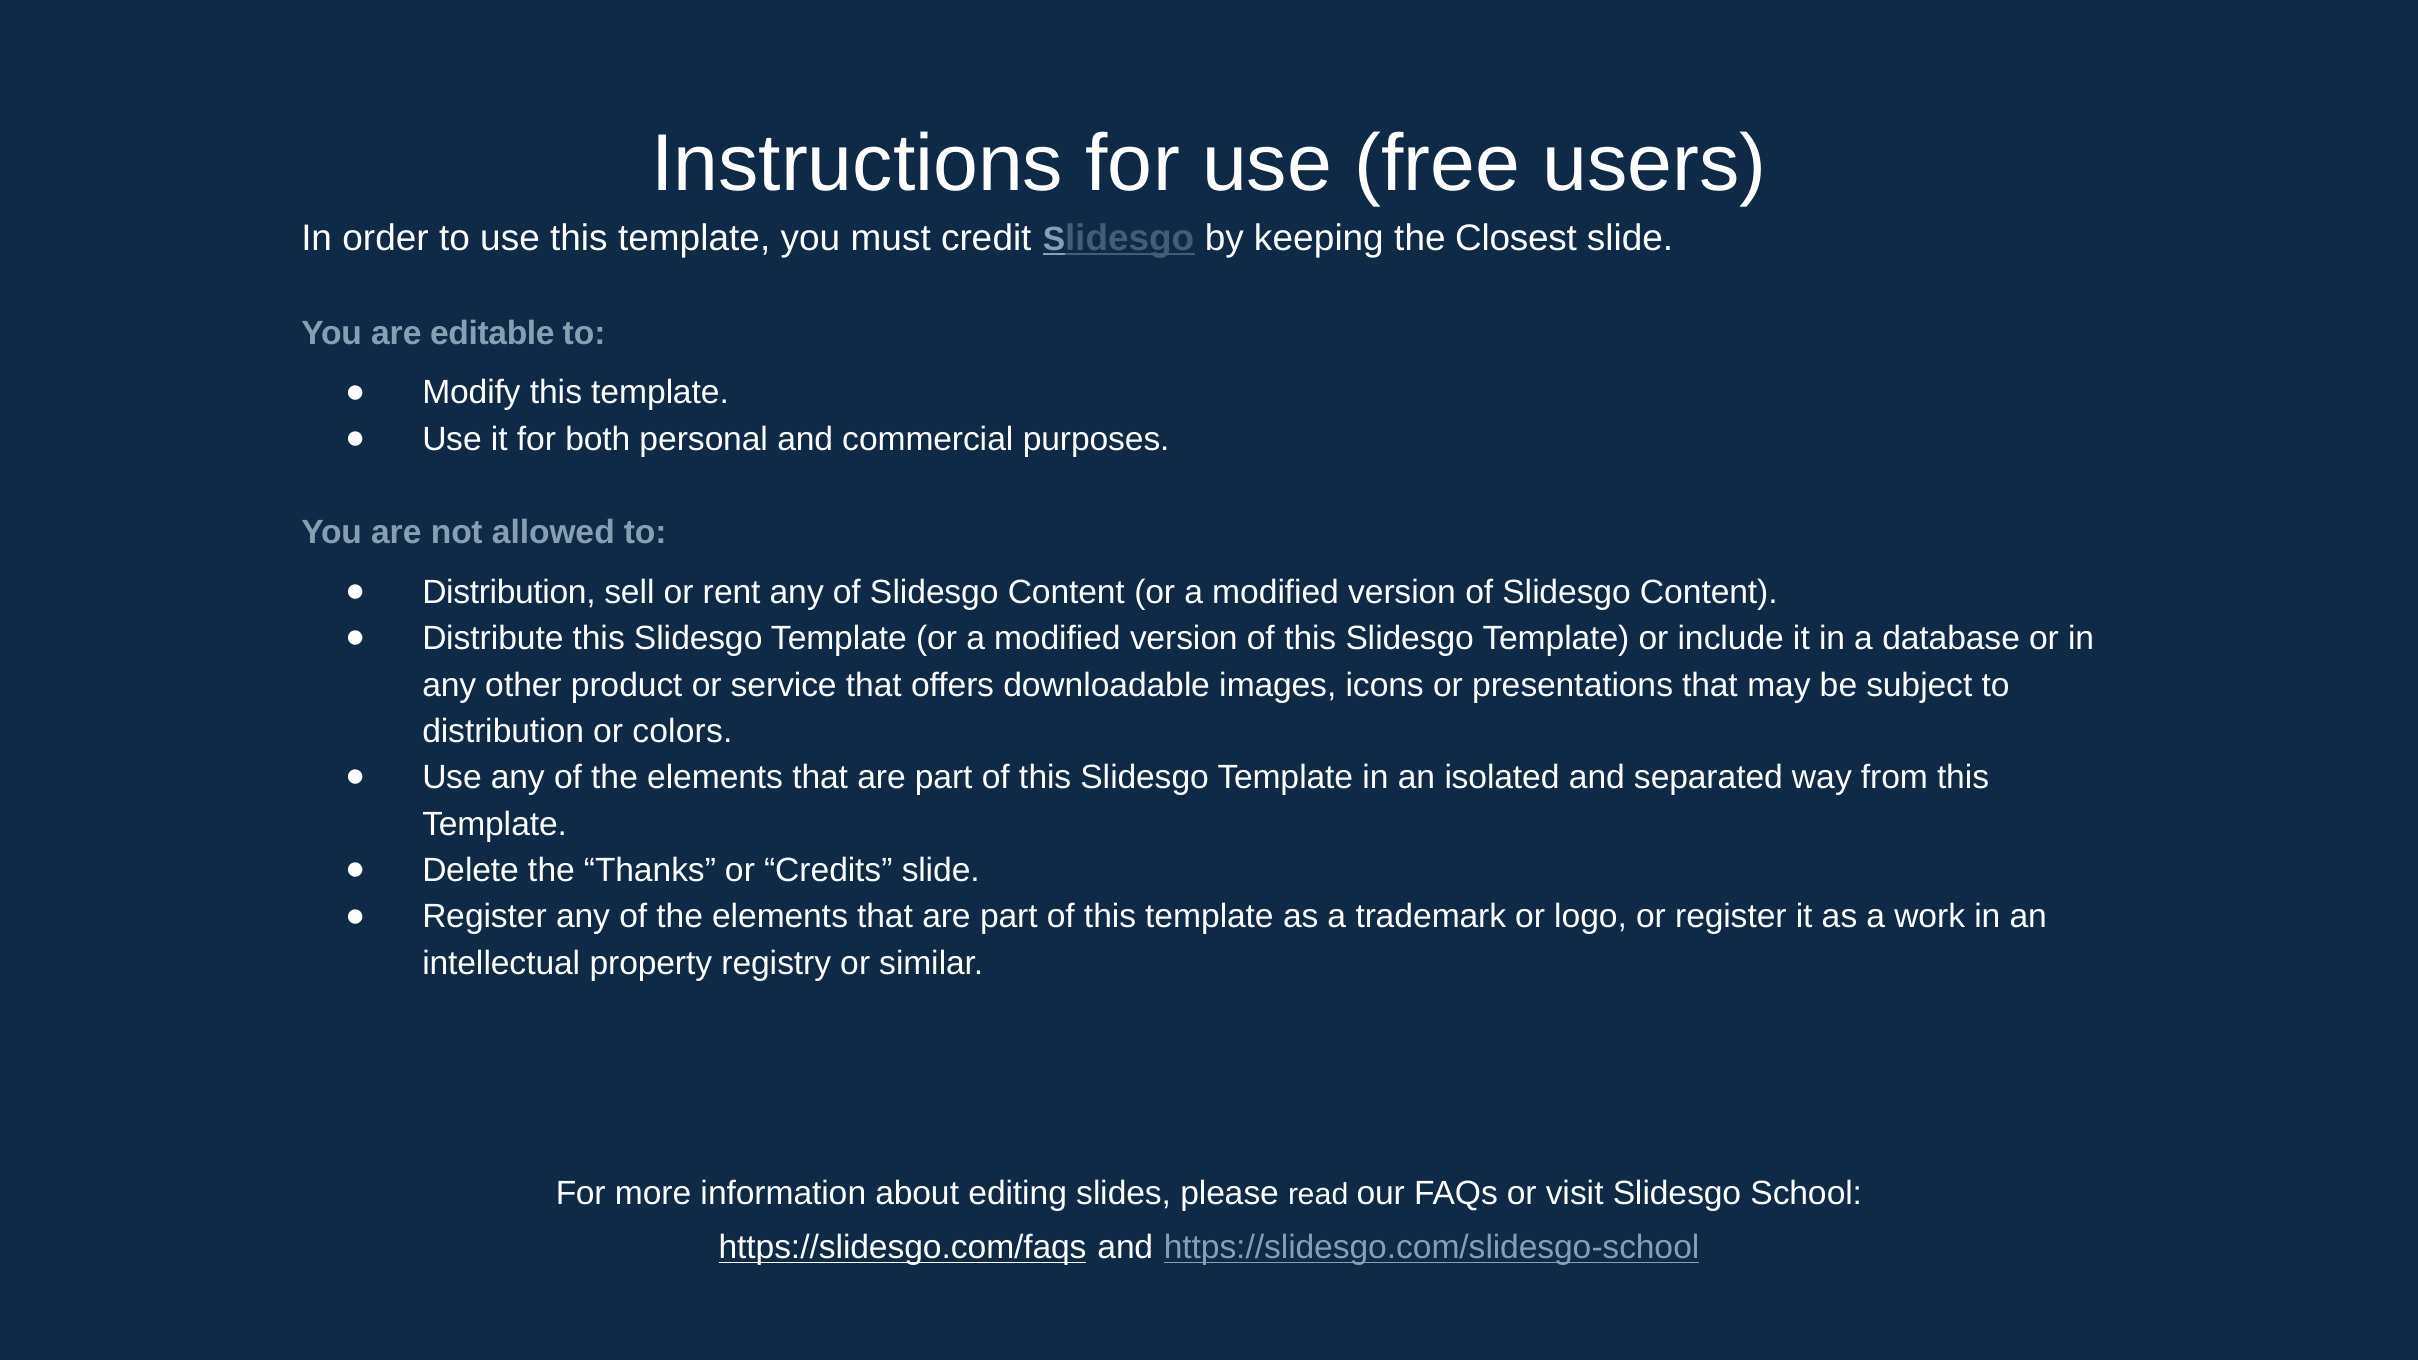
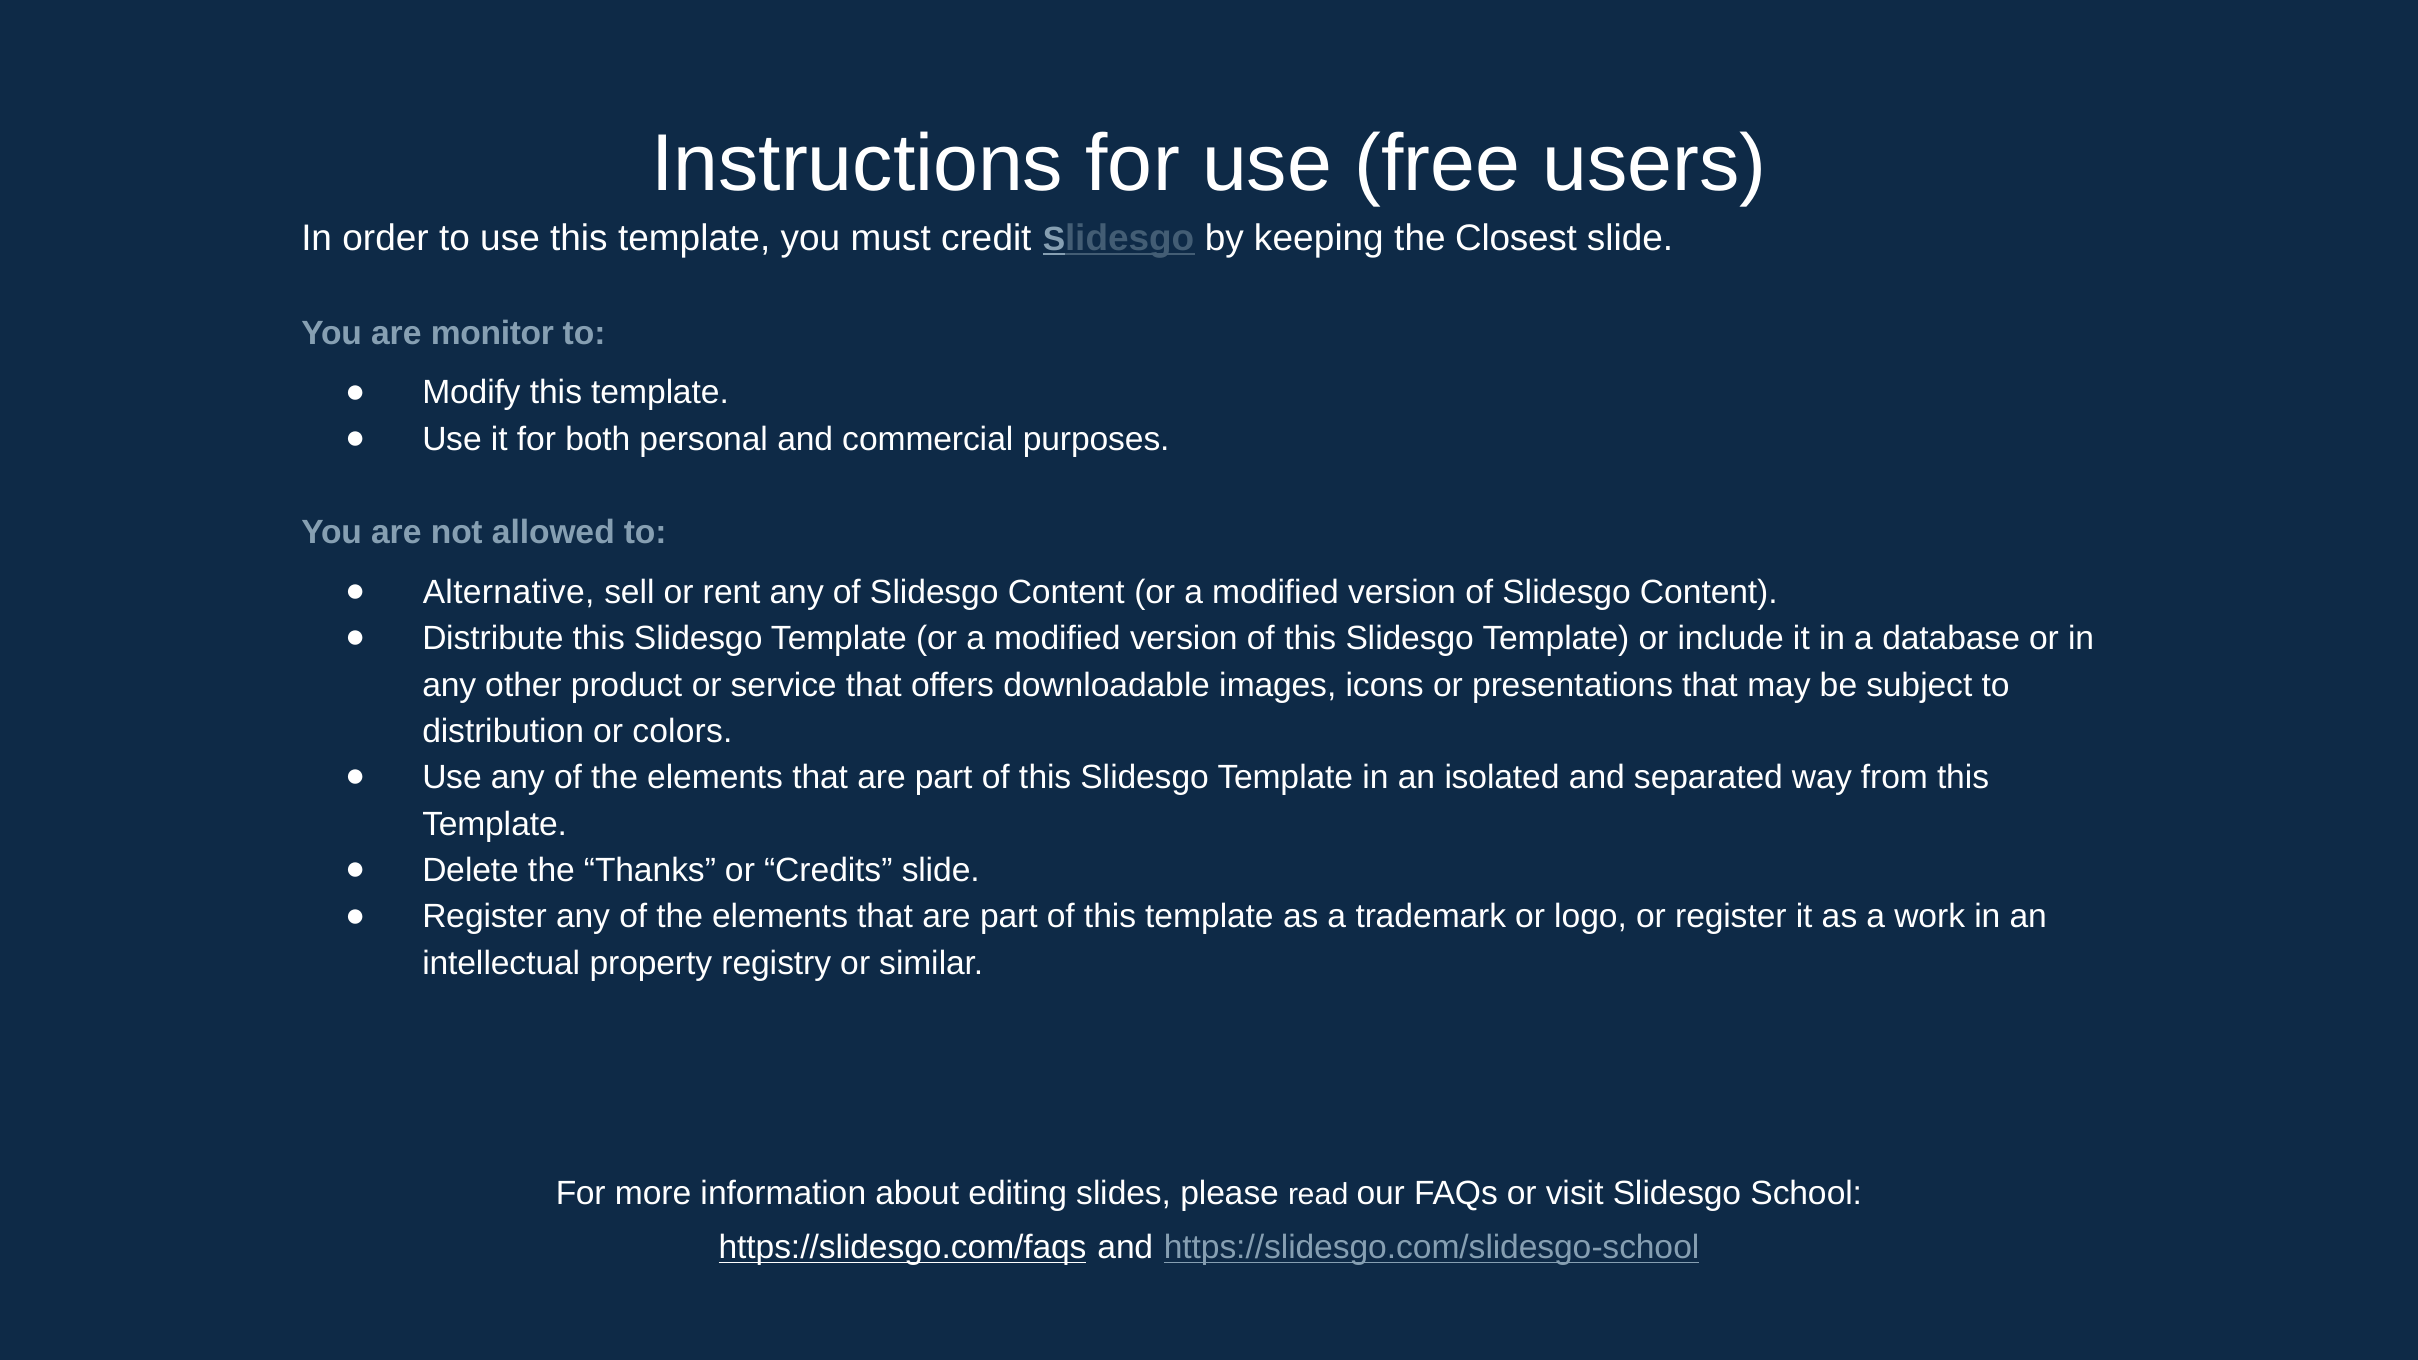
editable: editable -> monitor
Distribution at (509, 592): Distribution -> Alternative
